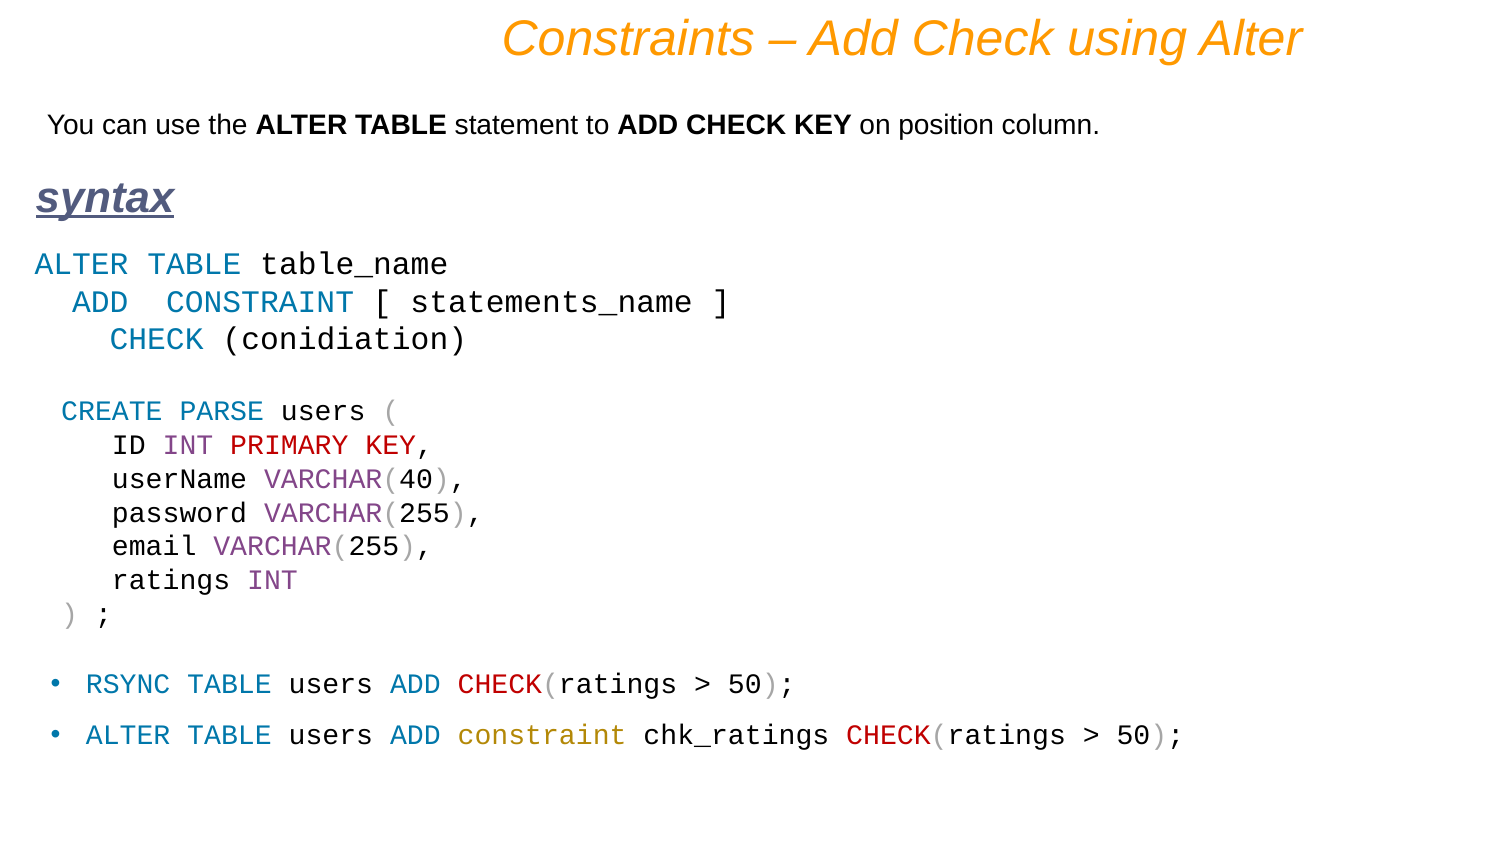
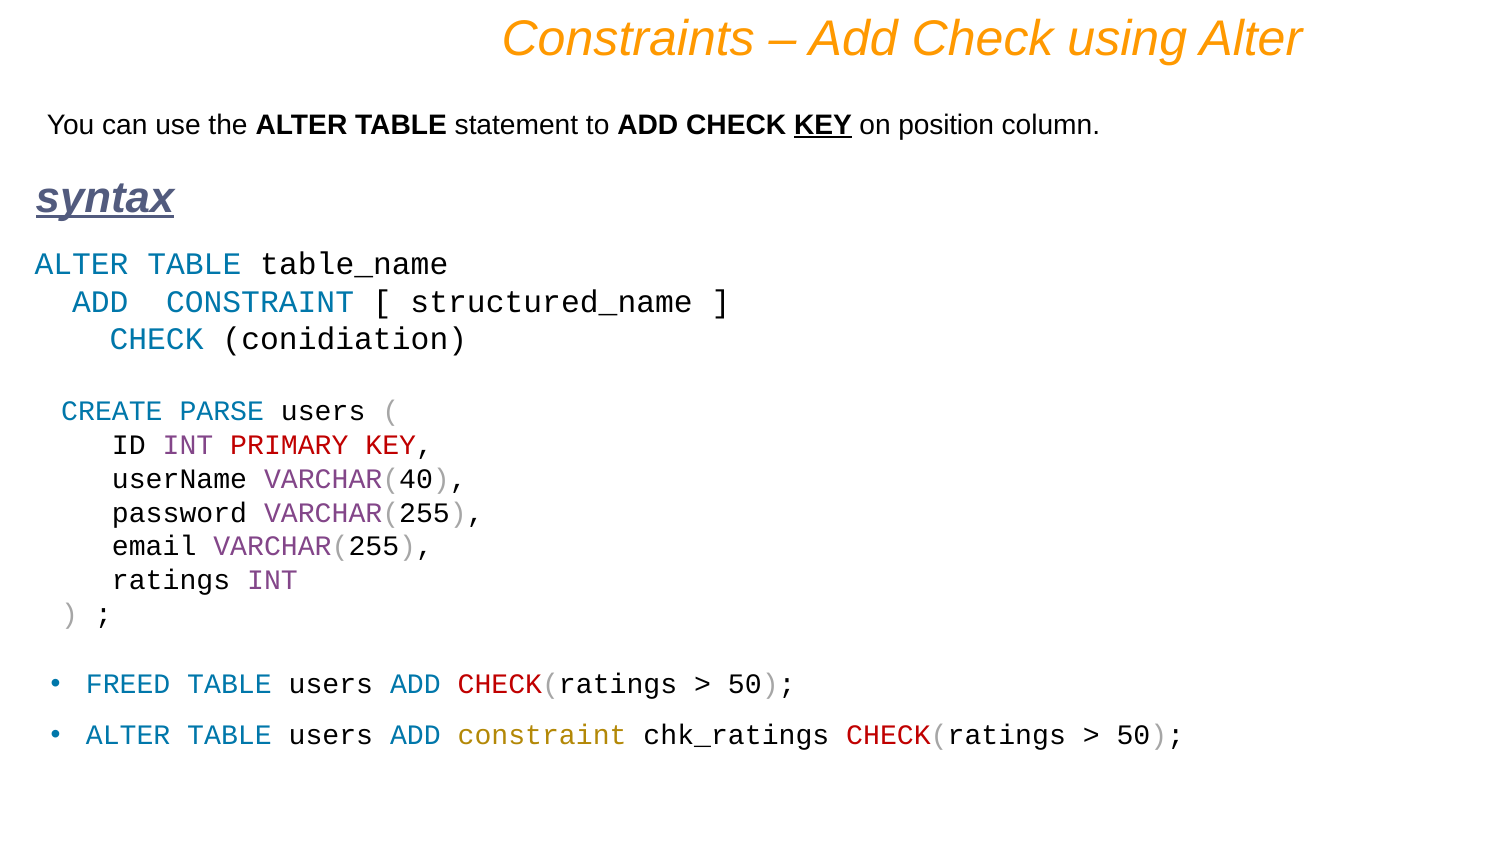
KEY at (823, 125) underline: none -> present
statements_name: statements_name -> structured_name
RSYNC: RSYNC -> FREED
